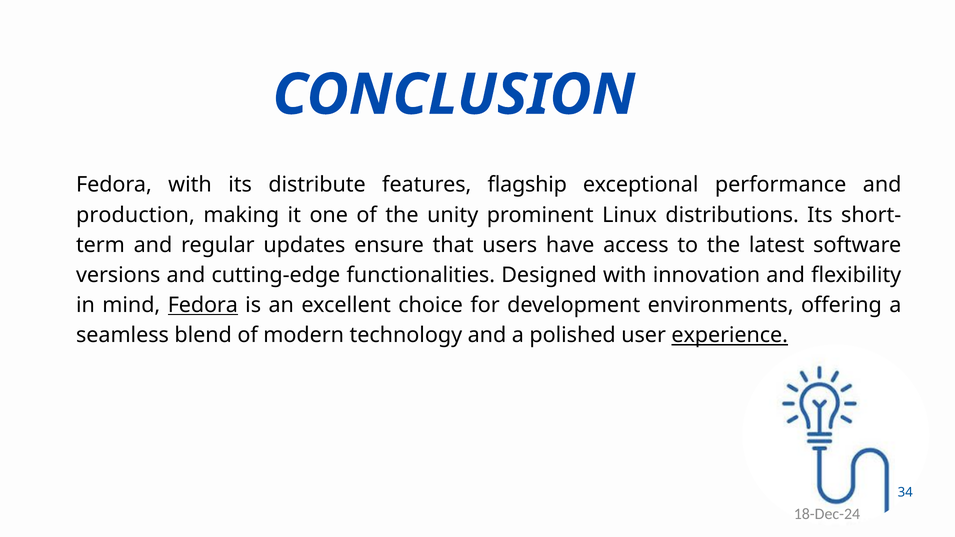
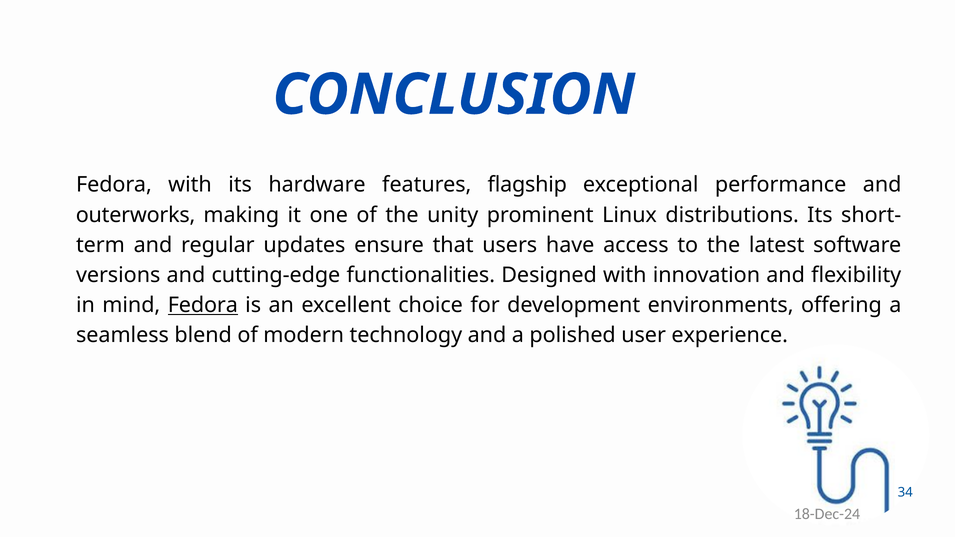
distribute: distribute -> hardware
production: production -> outerworks
experience underline: present -> none
